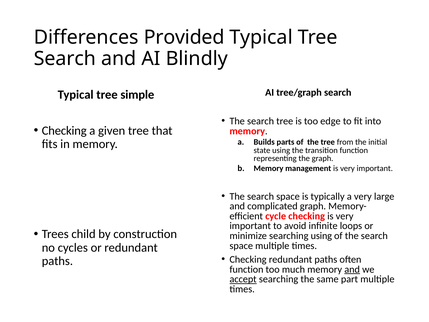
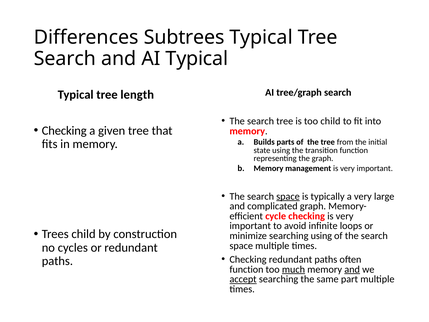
Provided: Provided -> Subtrees
AI Blindly: Blindly -> Typical
simple: simple -> length
too edge: edge -> child
space at (288, 196) underline: none -> present
much underline: none -> present
